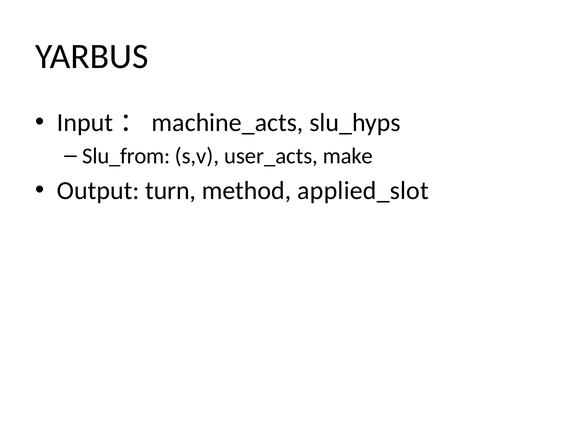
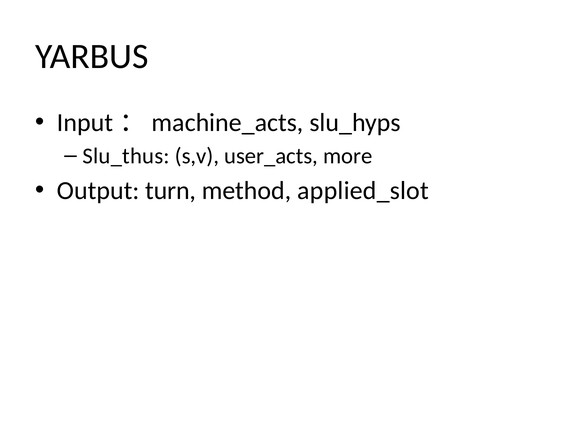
Slu_from: Slu_from -> Slu_thus
make: make -> more
